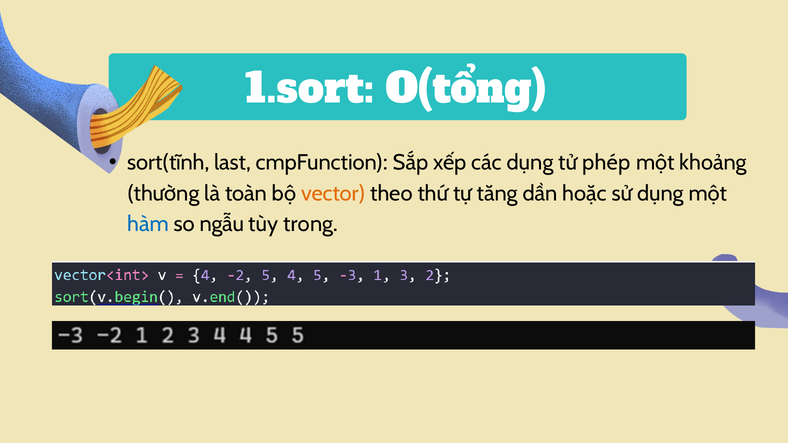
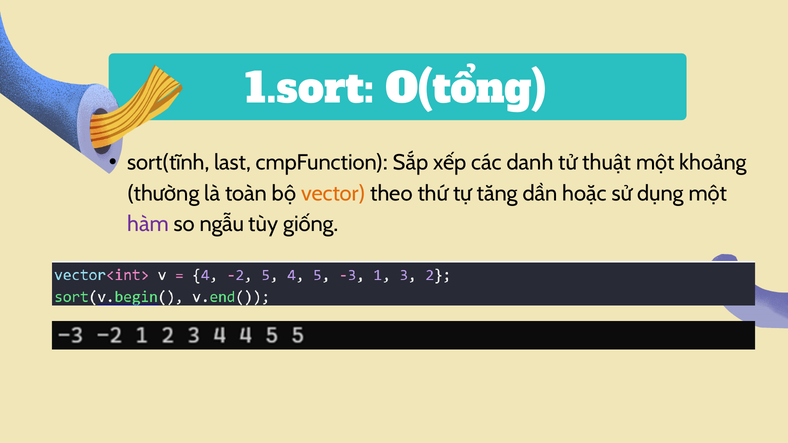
các dụng: dụng -> danh
phép: phép -> thuật
hàm colour: blue -> purple
trong: trong -> giống
